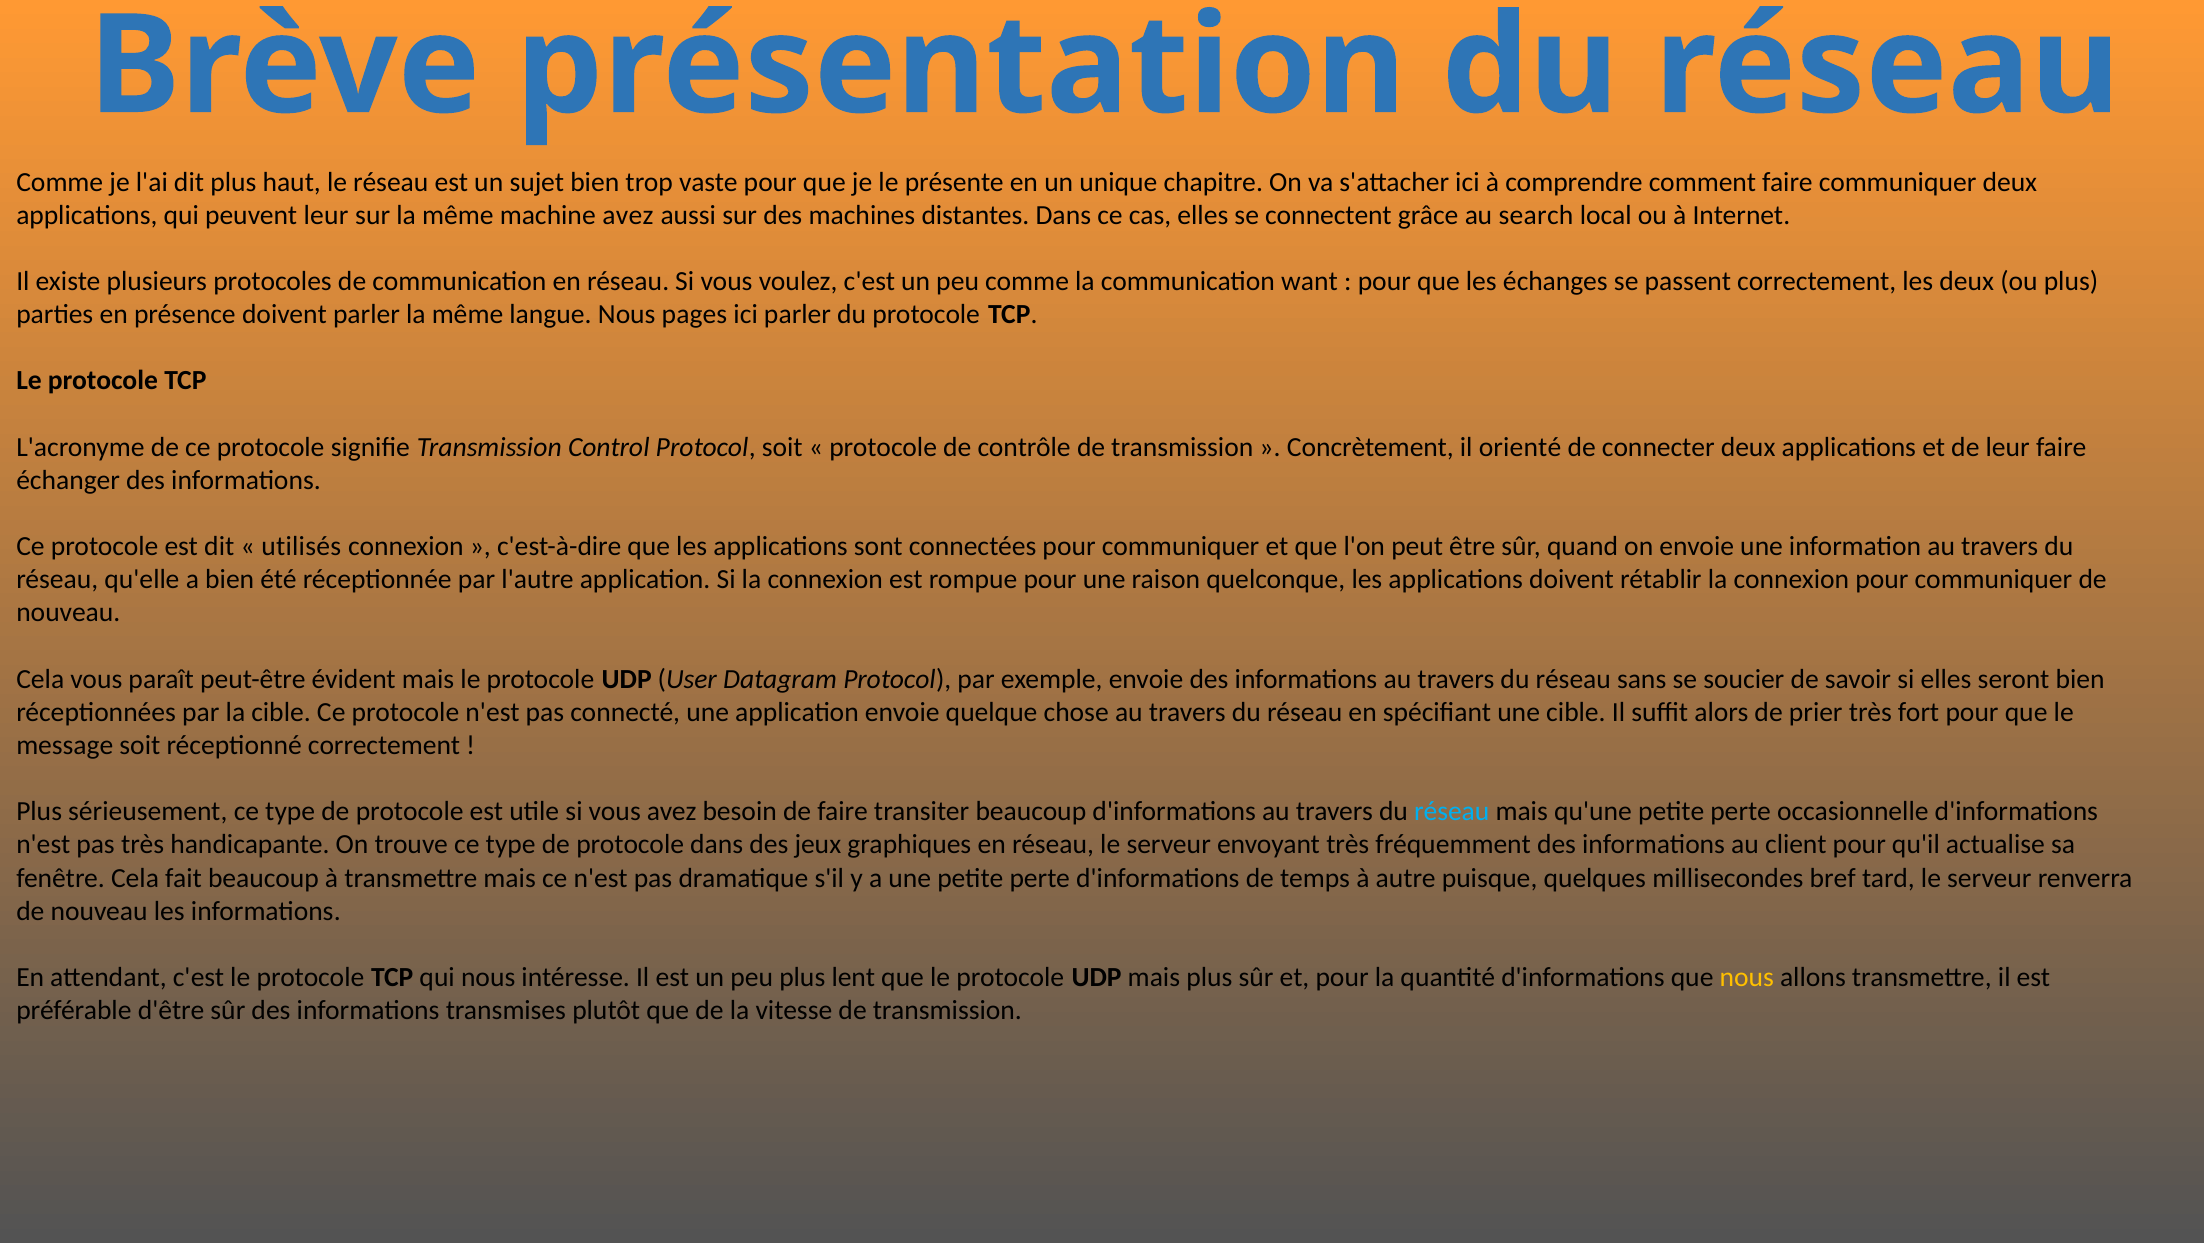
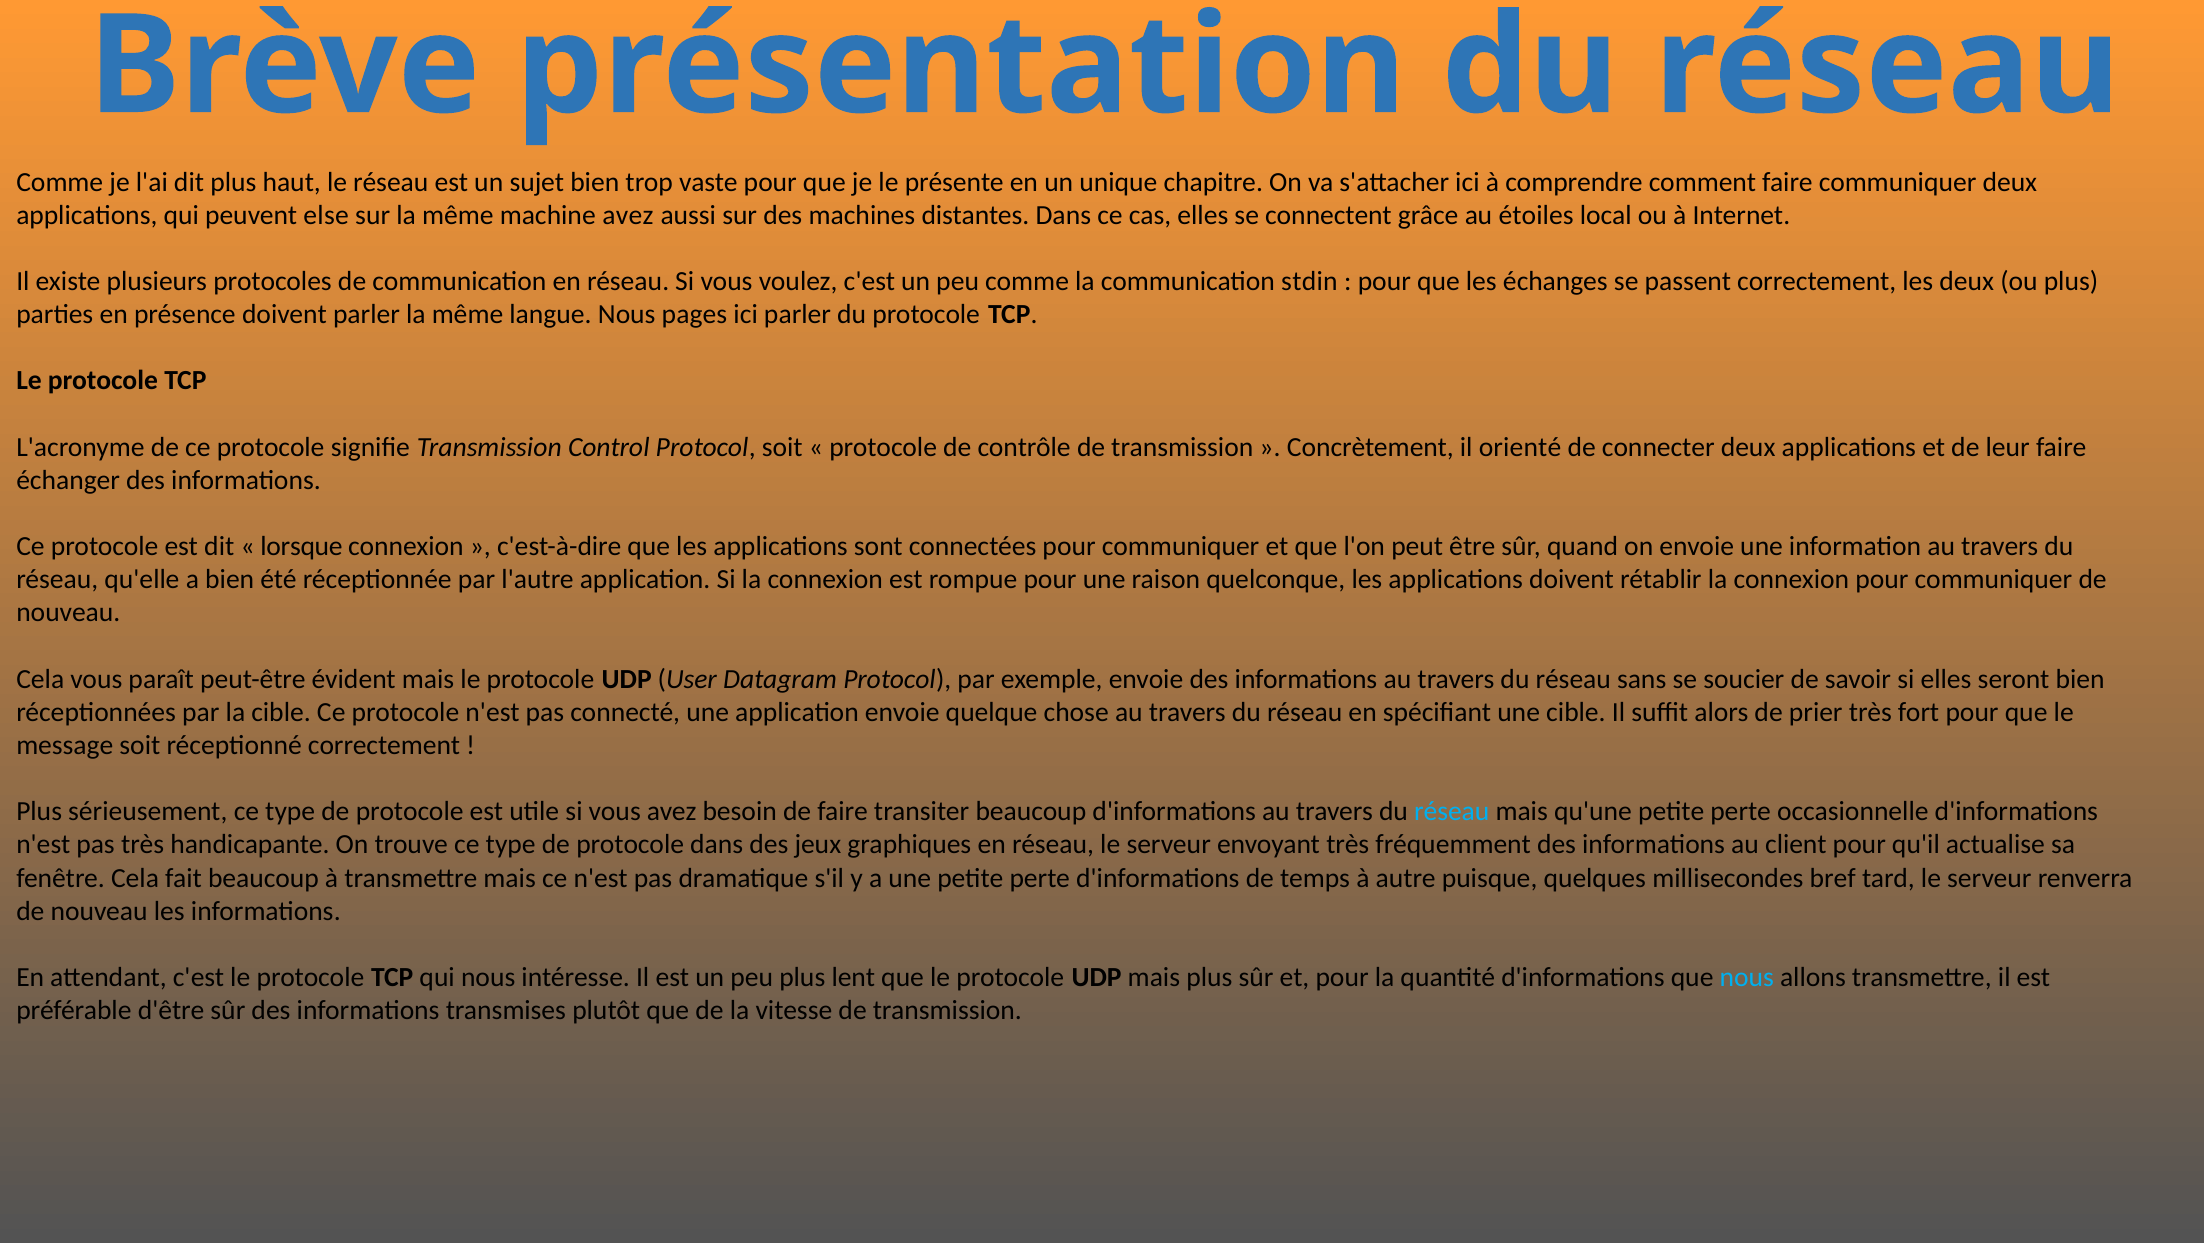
peuvent leur: leur -> else
search: search -> étoiles
want: want -> stdin
utilisés: utilisés -> lorsque
nous at (1747, 977) colour: yellow -> light blue
